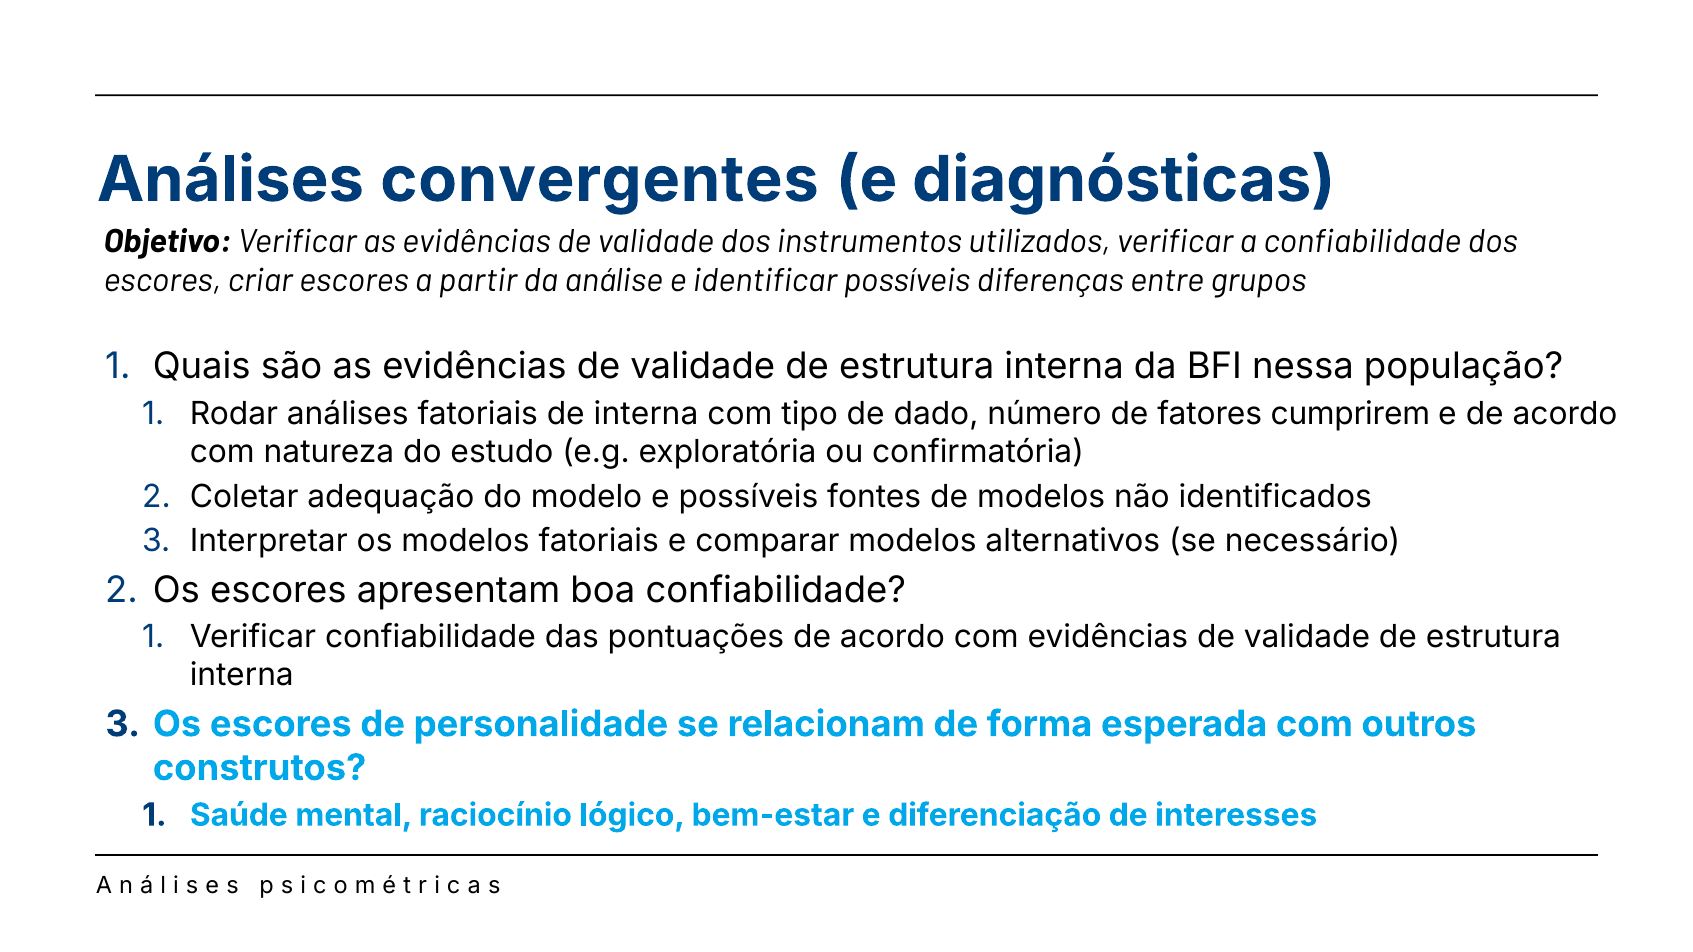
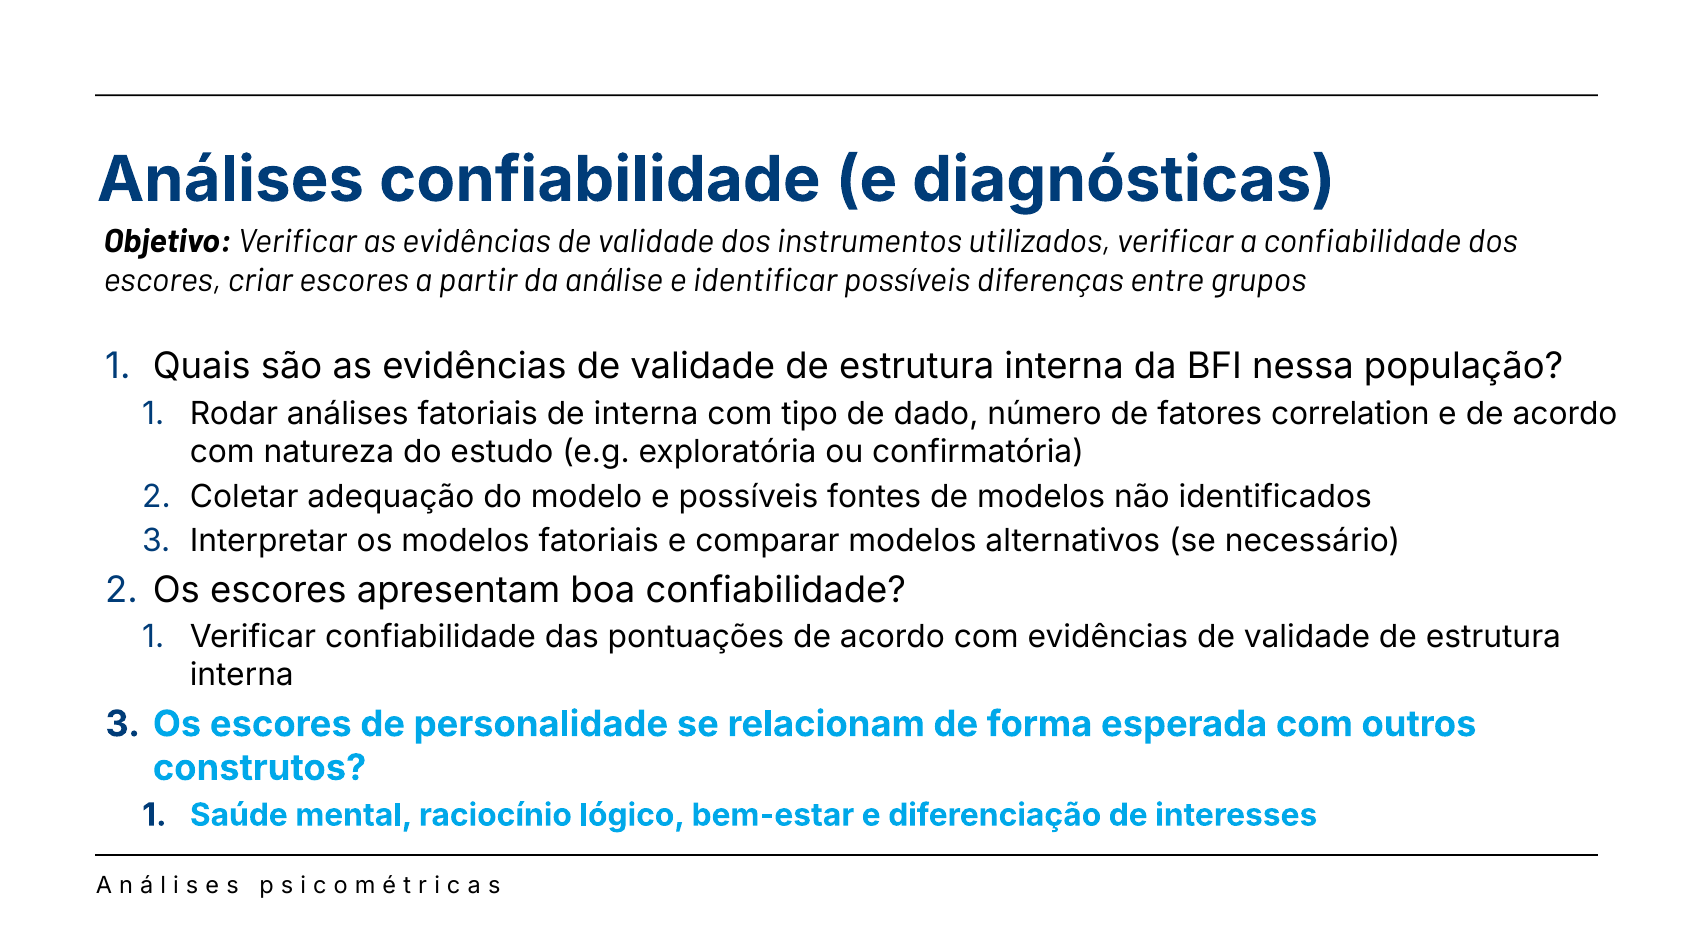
Análises convergentes: convergentes -> confiabilidade
cumprirem: cumprirem -> correlation
